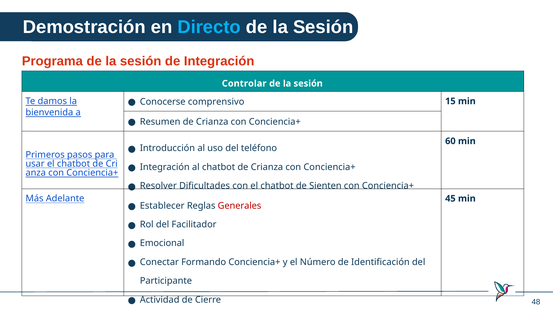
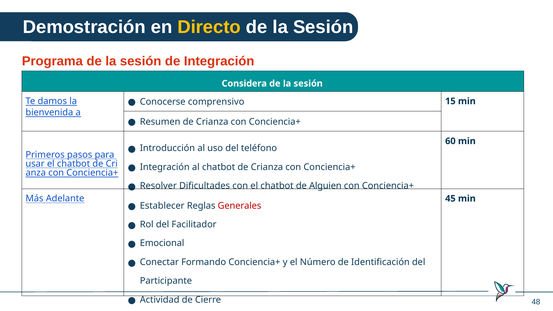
Directo colour: light blue -> yellow
Controlar: Controlar -> Considera
Sienten: Sienten -> Alguien
